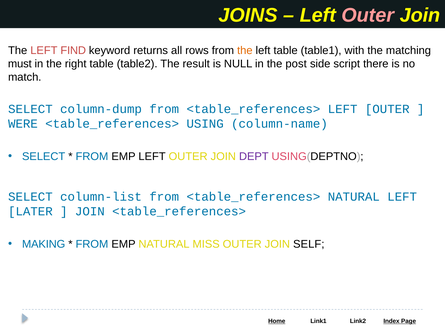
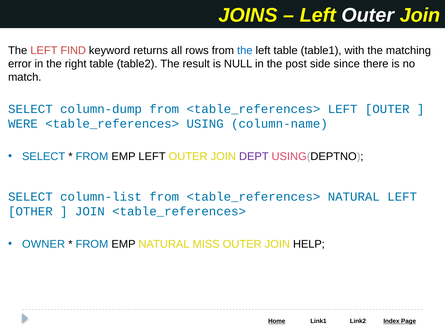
Outer at (368, 15) colour: pink -> white
the at (245, 50) colour: orange -> blue
must: must -> error
script: script -> since
LATER: LATER -> OTHER
MAKING: MAKING -> OWNER
SELF: SELF -> HELP
